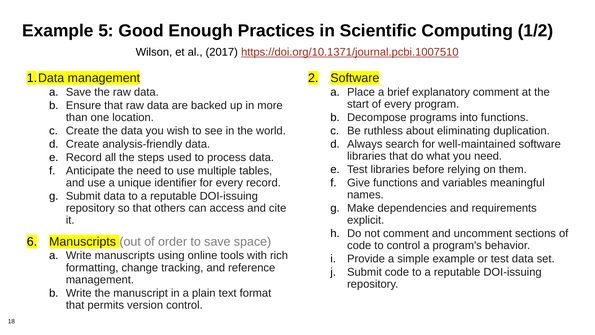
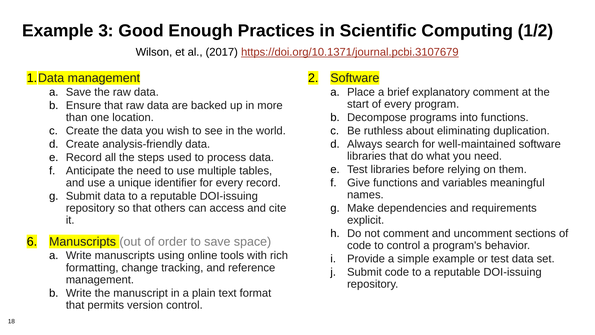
5: 5 -> 3
https://doi.org/10.1371/journal.pcbi.1007510: https://doi.org/10.1371/journal.pcbi.1007510 -> https://doi.org/10.1371/journal.pcbi.3107679
